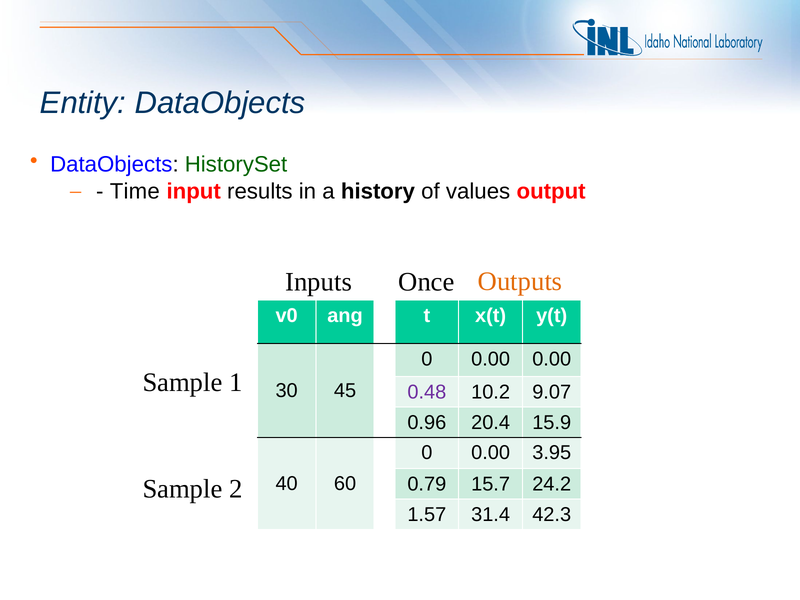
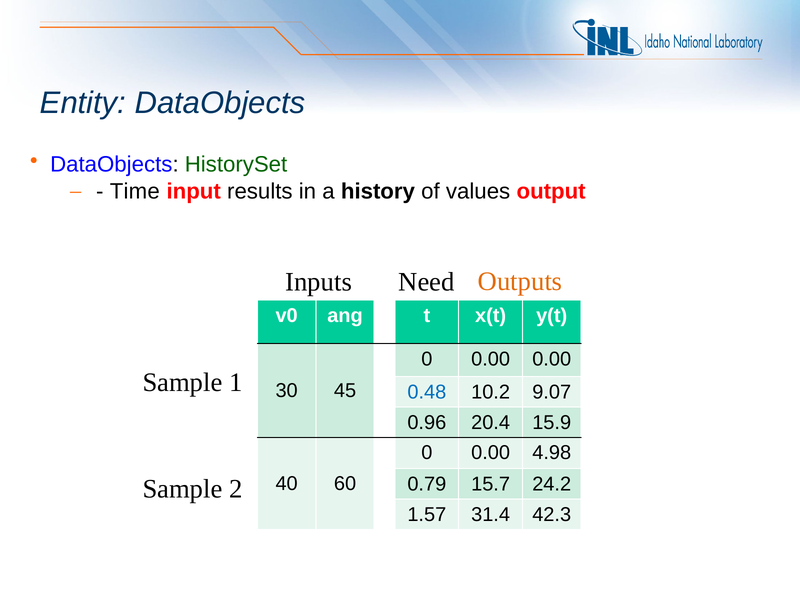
Once: Once -> Need
0.48 colour: purple -> blue
3.95: 3.95 -> 4.98
